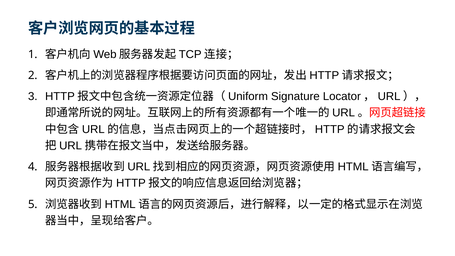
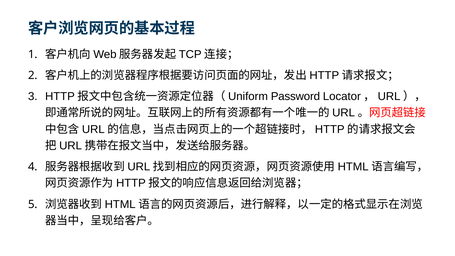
Signature: Signature -> Password
